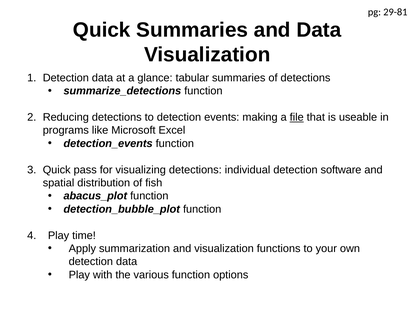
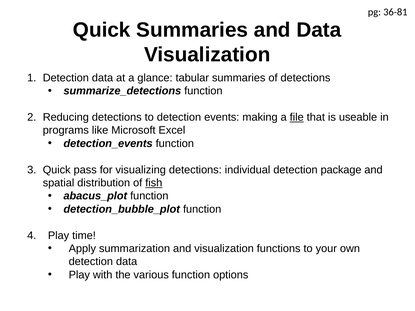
29-81: 29-81 -> 36-81
software: software -> package
fish underline: none -> present
